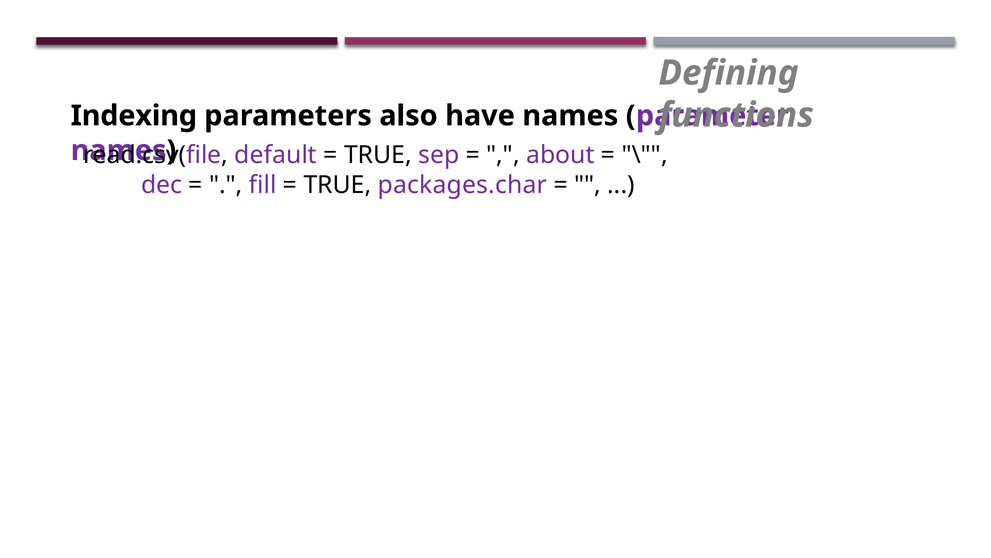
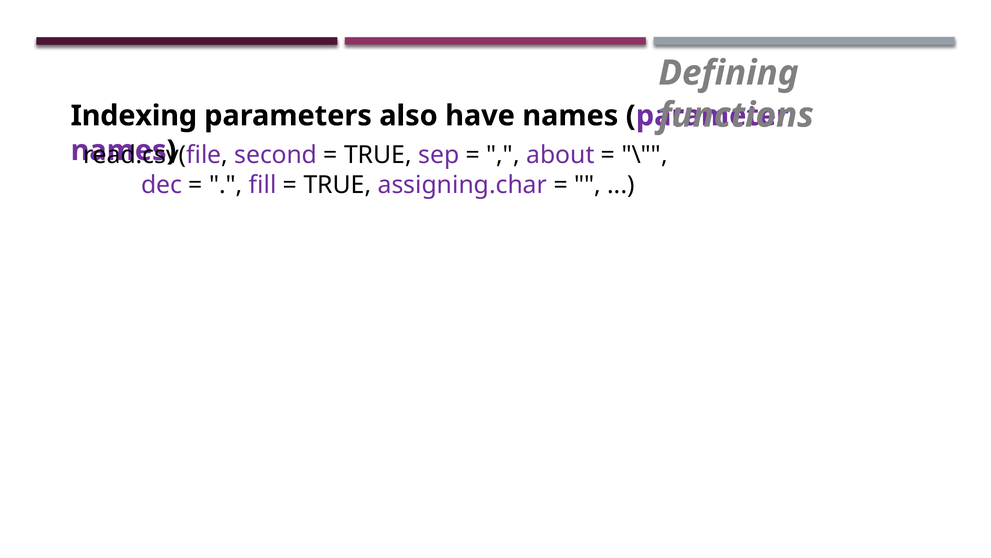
default: default -> second
packages.char: packages.char -> assigning.char
